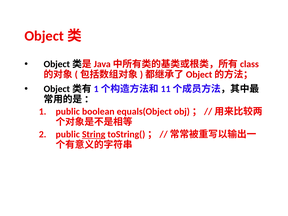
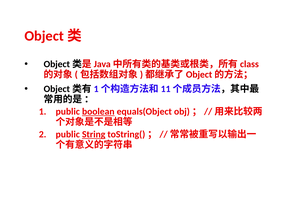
boolean underline: none -> present
